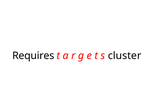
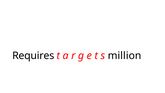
cluster: cluster -> million
